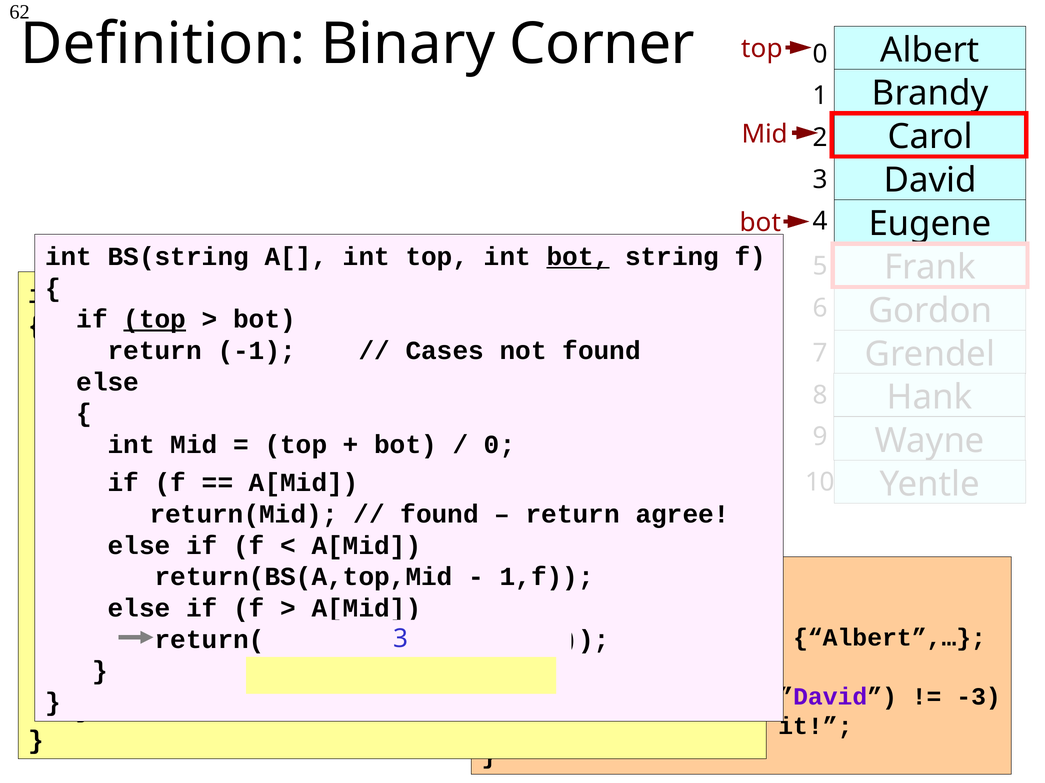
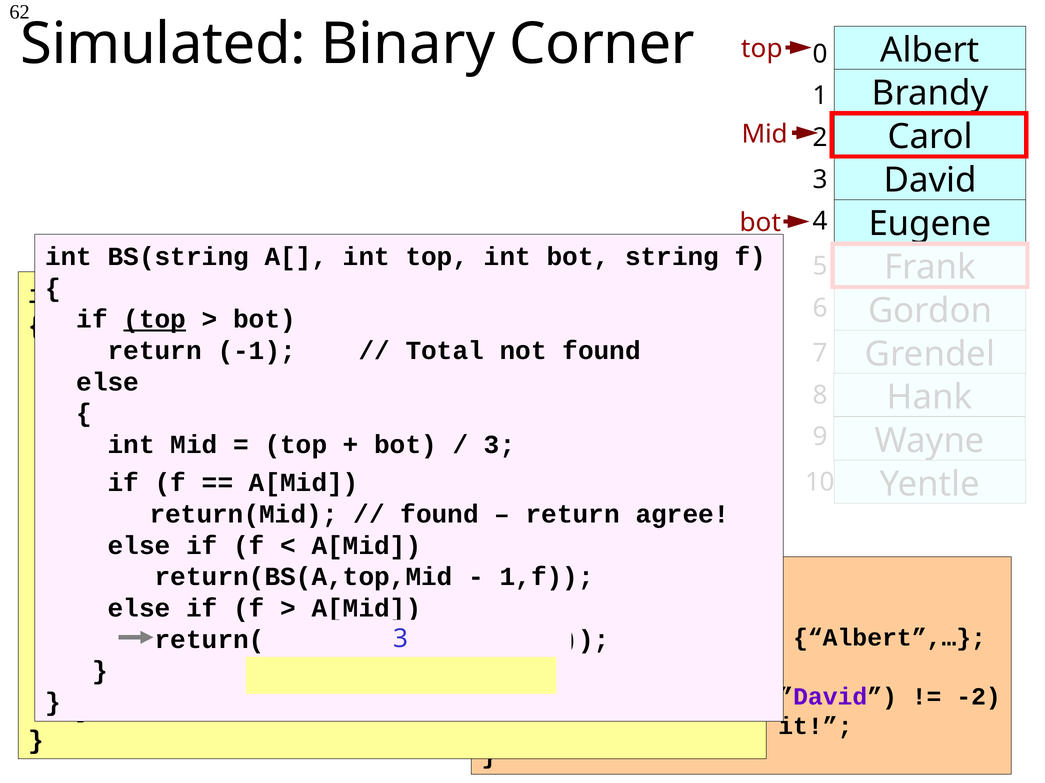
Definition: Definition -> Simulated
bot at (578, 257) underline: present -> none
Cases: Cases -> Total
0 at (500, 445): 0 -> 3
-3: -3 -> -2
